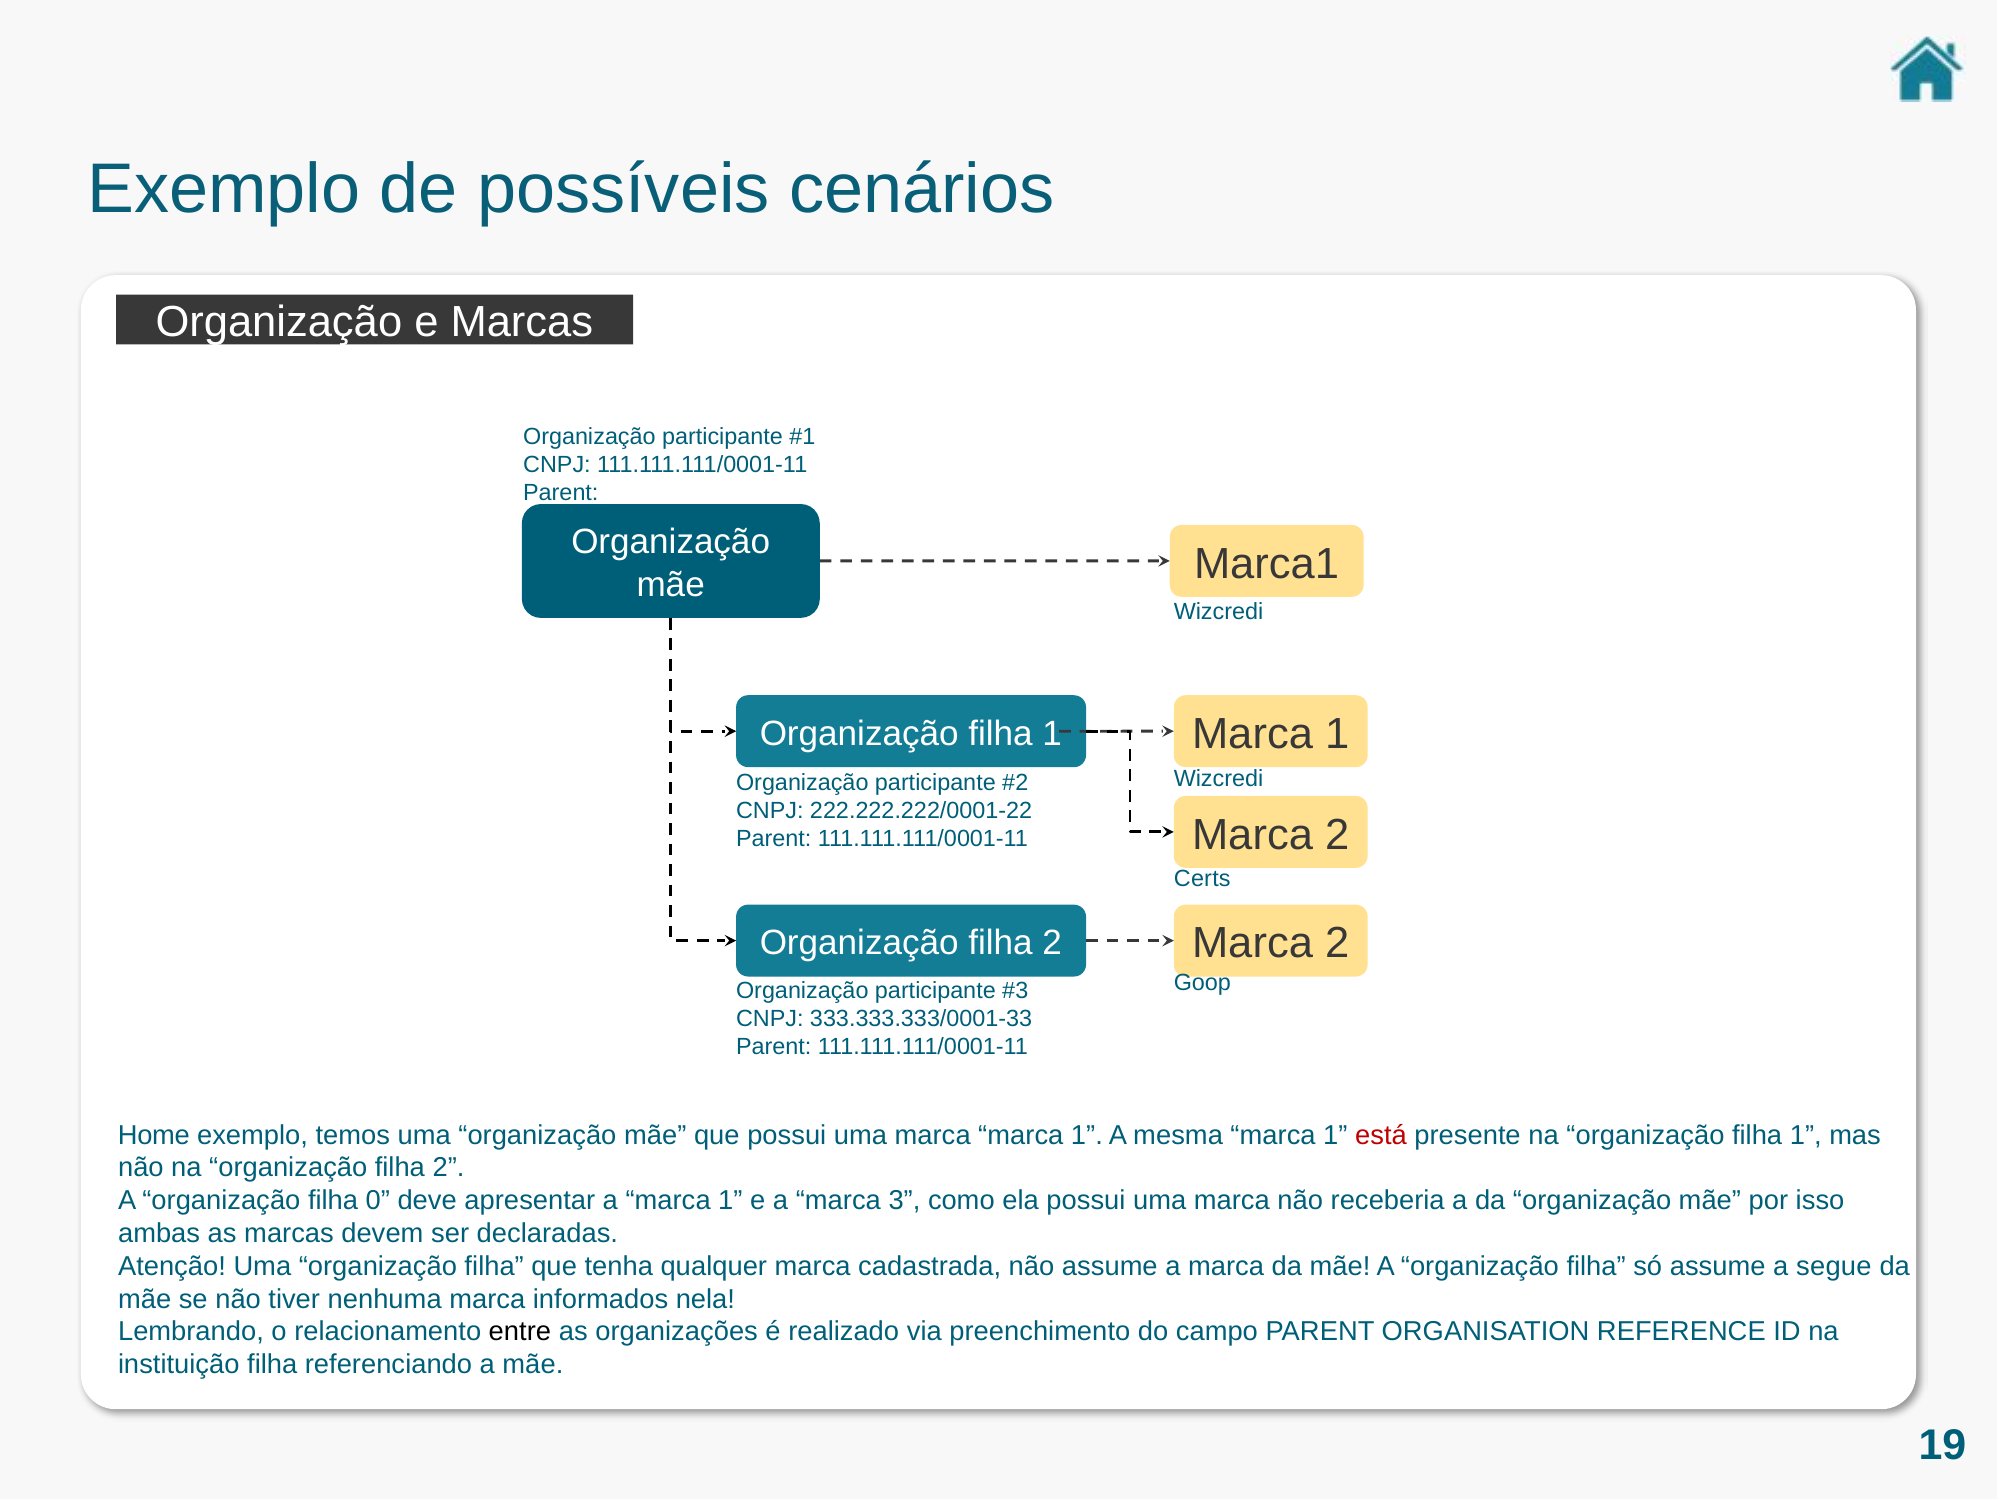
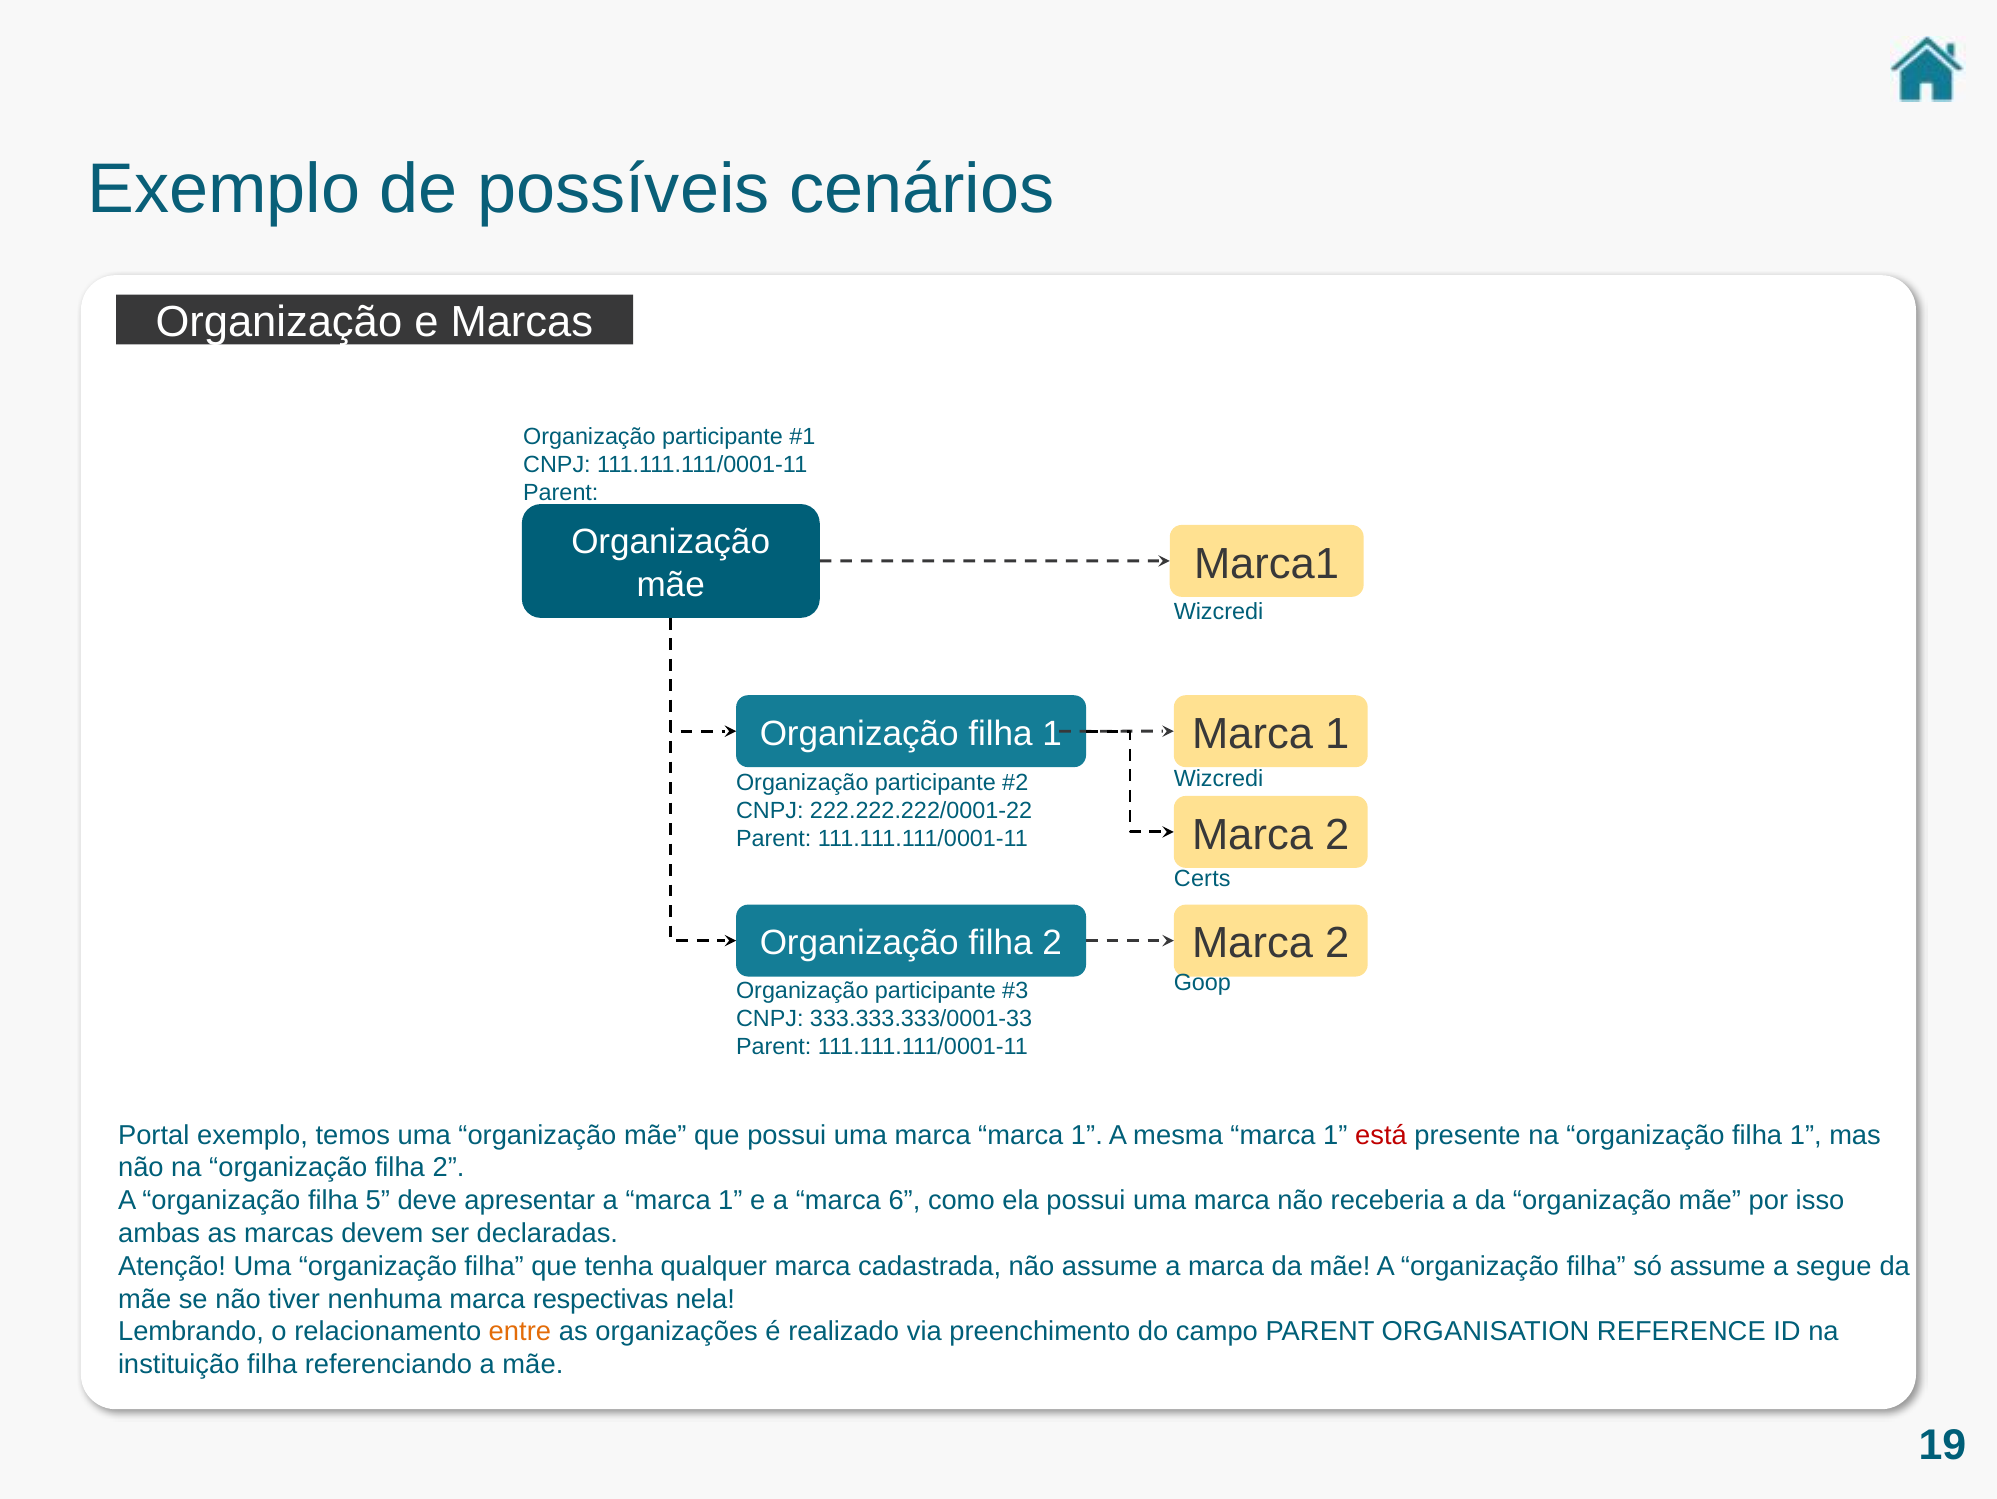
Home: Home -> Portal
0: 0 -> 5
3: 3 -> 6
informados: informados -> respectivas
entre colour: black -> orange
